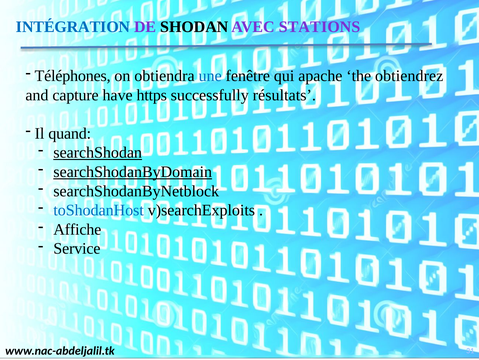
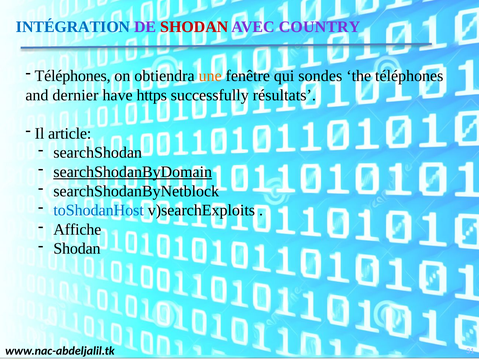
SHODAN at (194, 27) colour: black -> red
STATIONS: STATIONS -> COUNTRY
une colour: blue -> orange
apache: apache -> sondes
the obtiendrez: obtiendrez -> téléphones
capture: capture -> dernier
quand: quand -> article
searchShodan underline: present -> none
Service at (77, 248): Service -> Shodan
